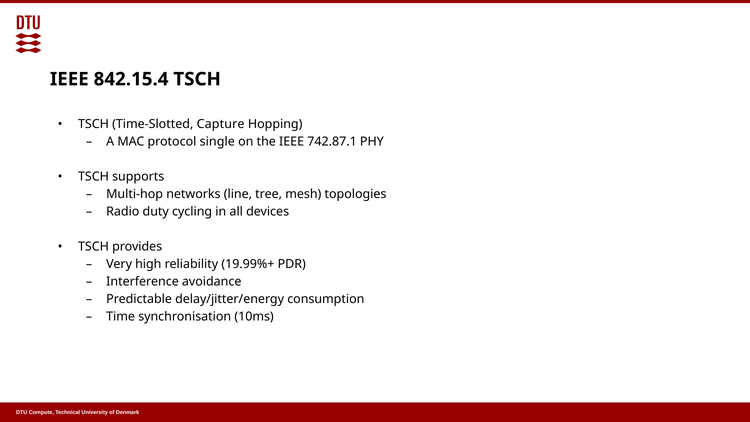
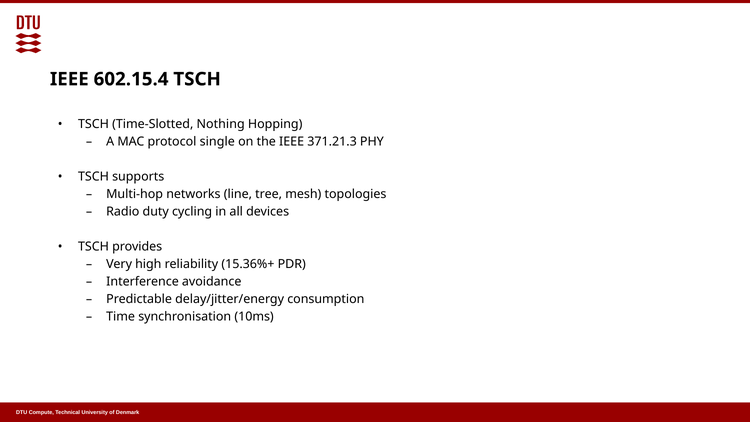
842.15.4: 842.15.4 -> 602.15.4
Capture: Capture -> Nothing
742.87.1: 742.87.1 -> 371.21.3
19.99%+: 19.99%+ -> 15.36%+
